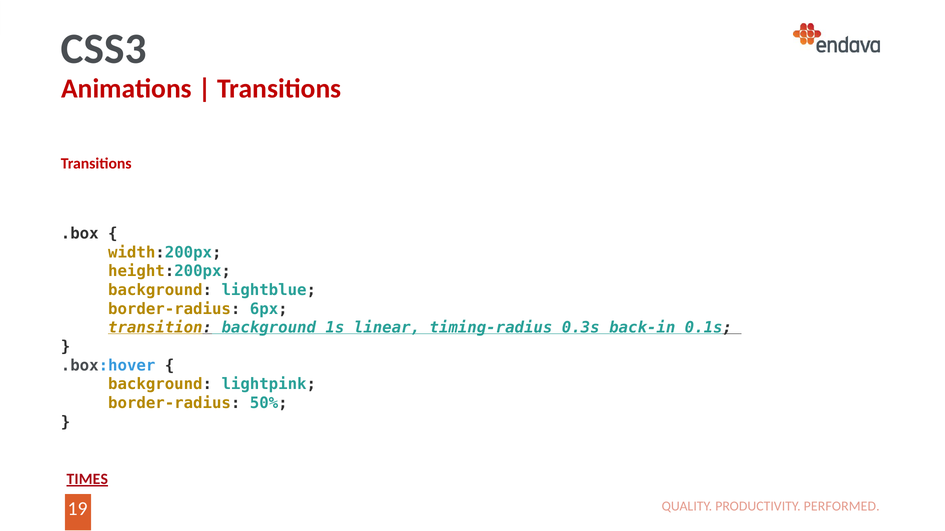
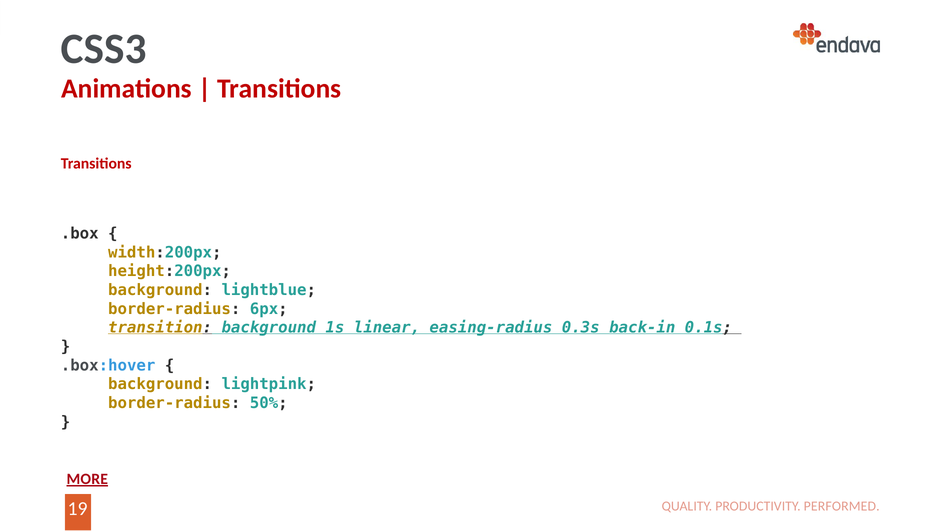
timing-radius: timing-radius -> easing-radius
TIMES: TIMES -> MORE
